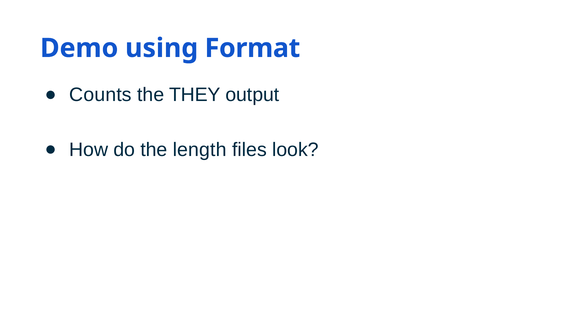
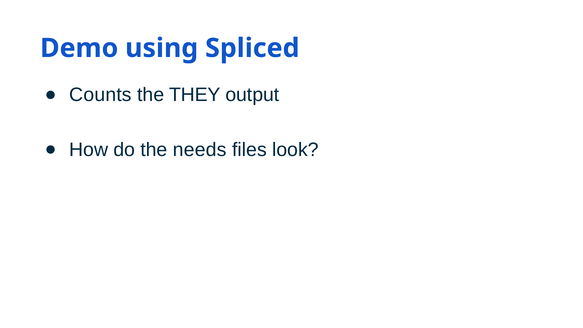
Format: Format -> Spliced
length: length -> needs
